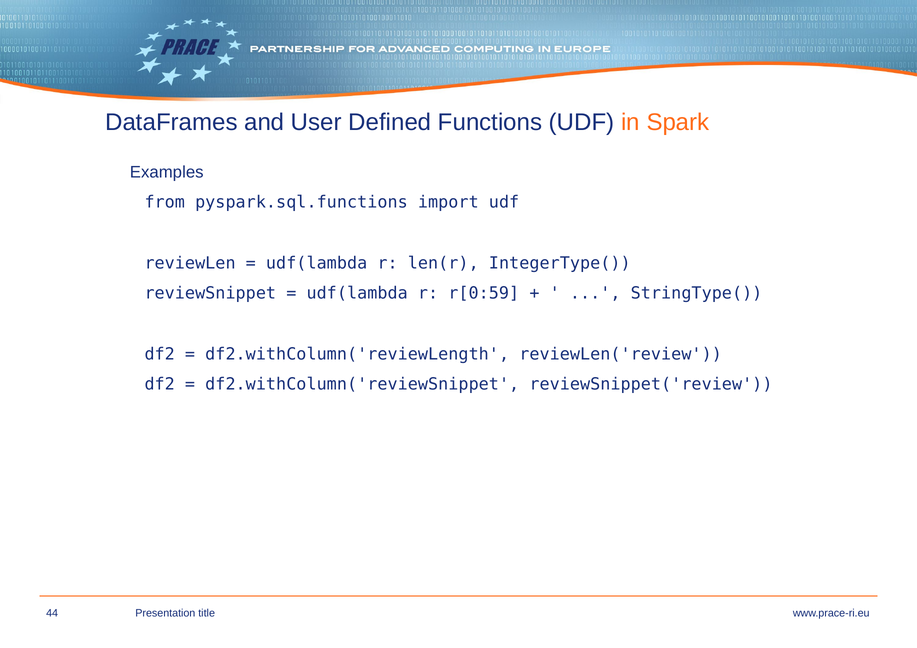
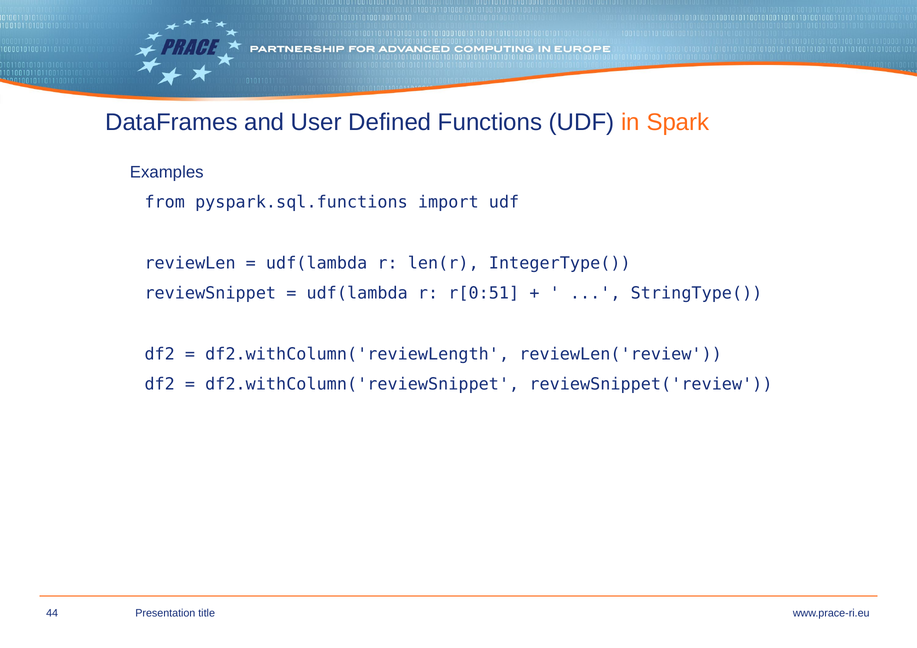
r[0:59: r[0:59 -> r[0:51
